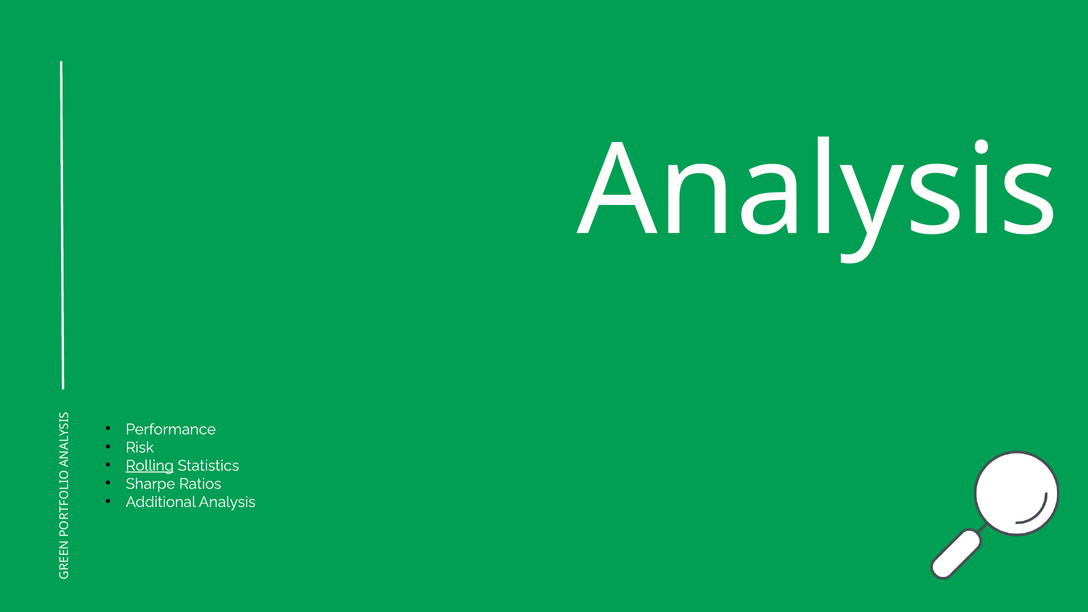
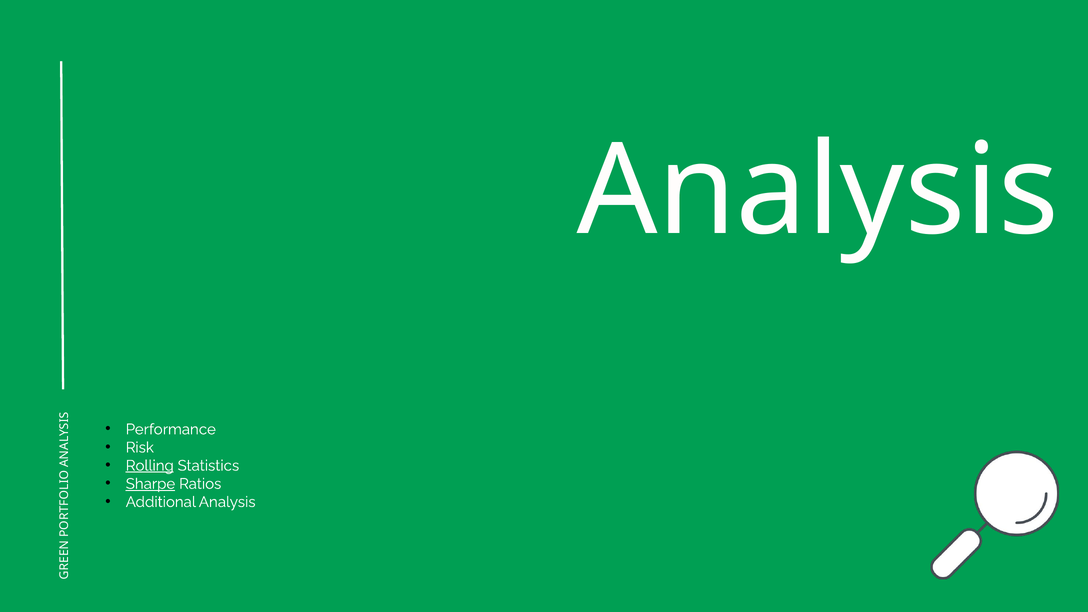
Sharpe underline: none -> present
